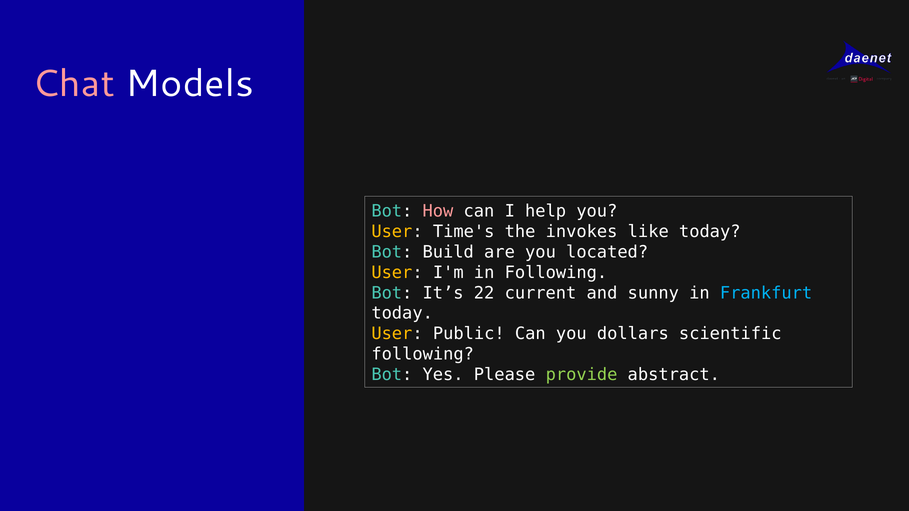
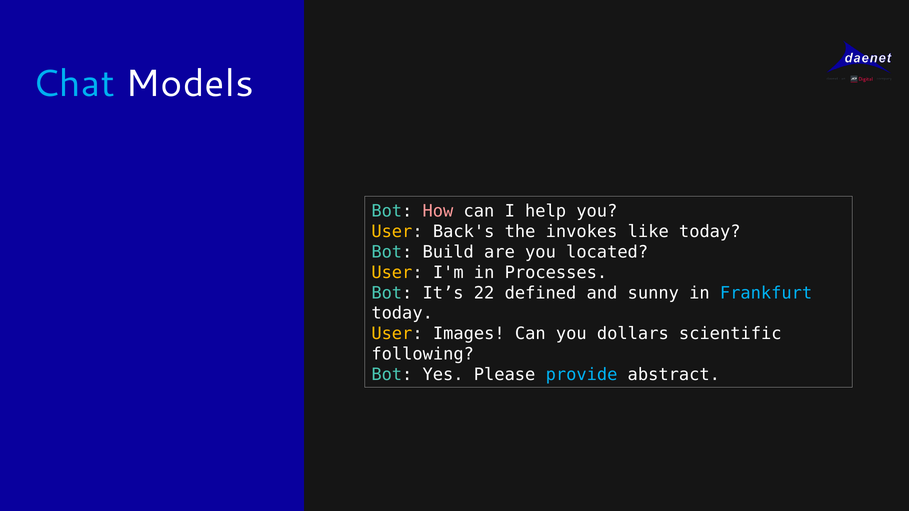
Chat colour: pink -> light blue
Time's: Time's -> Back's
in Following: Following -> Processes
current: current -> defined
Public: Public -> Images
provide colour: light green -> light blue
